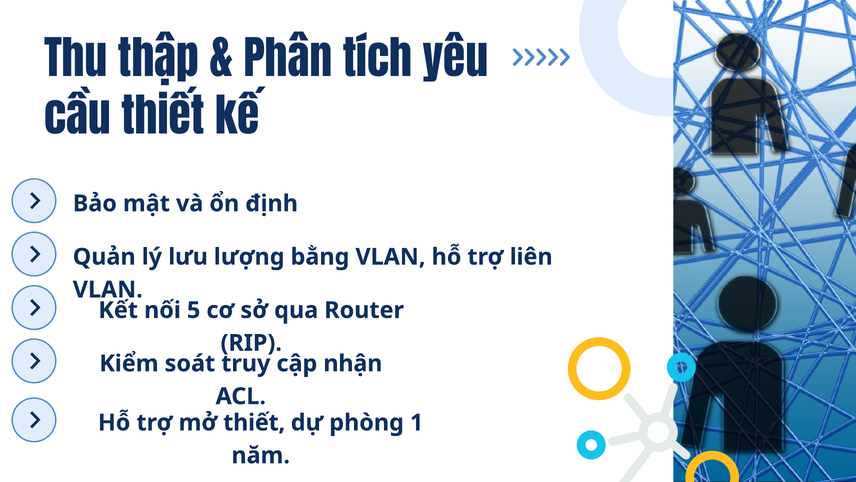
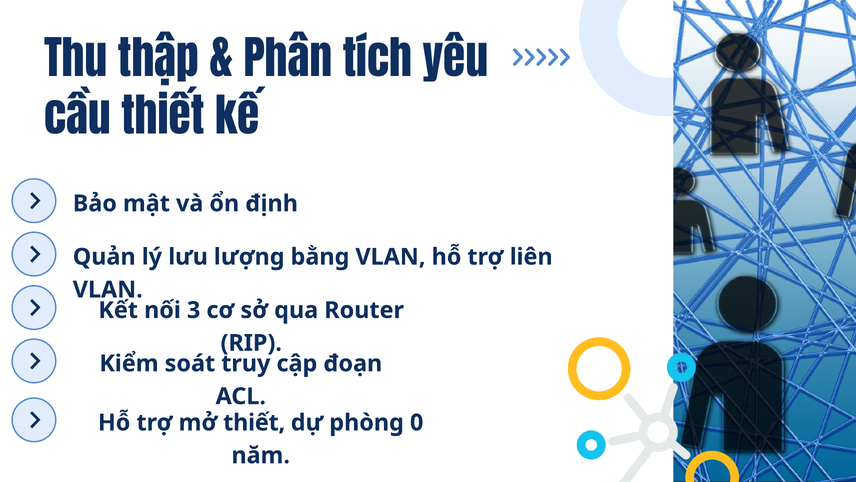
5: 5 -> 3
nhận: nhận -> đoạn
1: 1 -> 0
